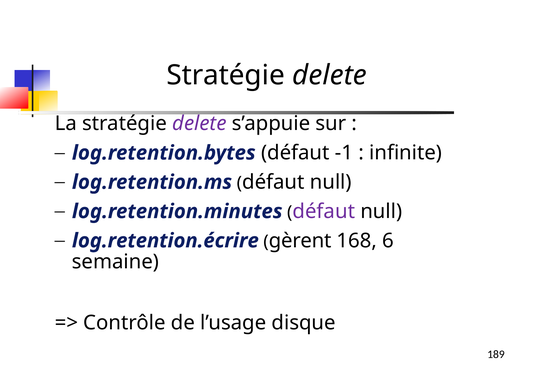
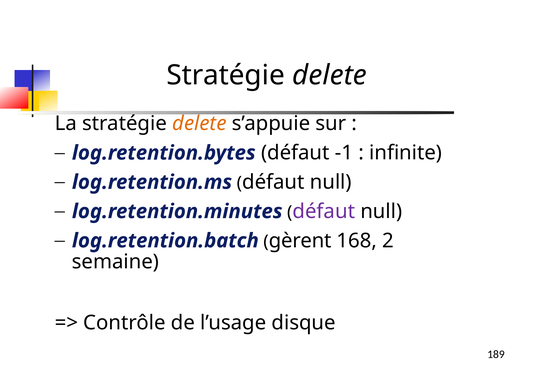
delete at (199, 124) colour: purple -> orange
log.retention.écrire: log.retention.écrire -> log.retention.batch
6: 6 -> 2
